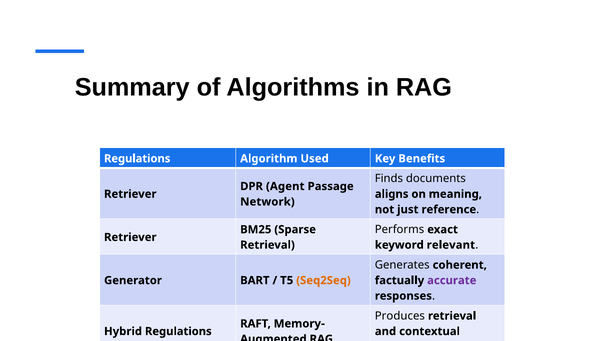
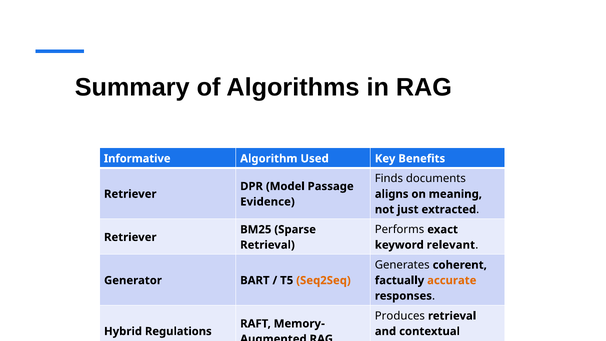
Regulations at (137, 159): Regulations -> Informative
Agent: Agent -> Model
Network: Network -> Evidence
reference: reference -> extracted
accurate colour: purple -> orange
